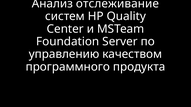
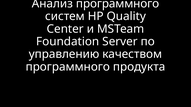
Анализ отслеживание: отслеживание -> программного
